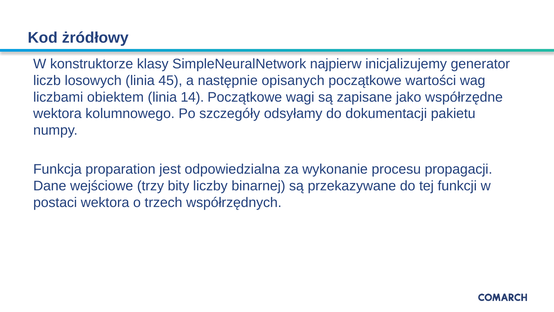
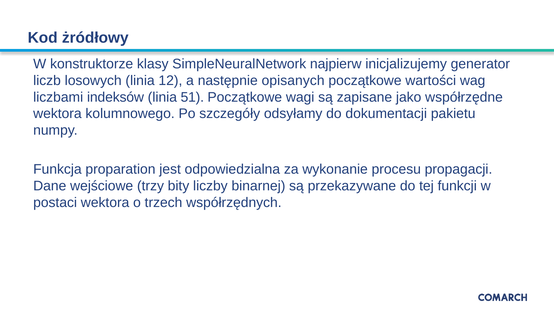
45: 45 -> 12
obiektem: obiektem -> indeksów
14: 14 -> 51
